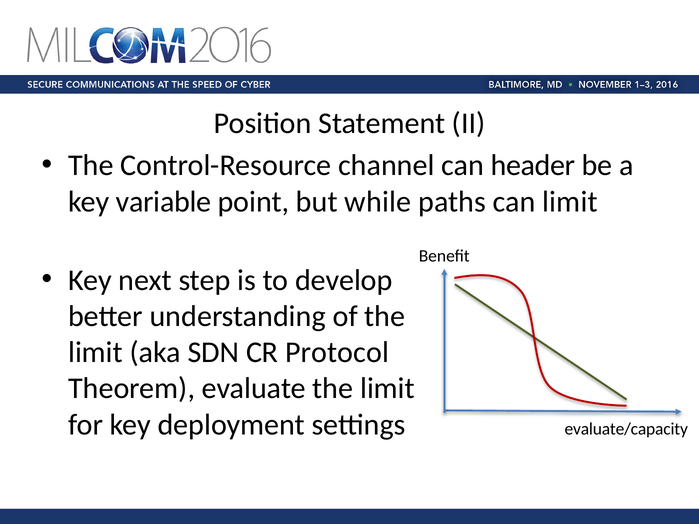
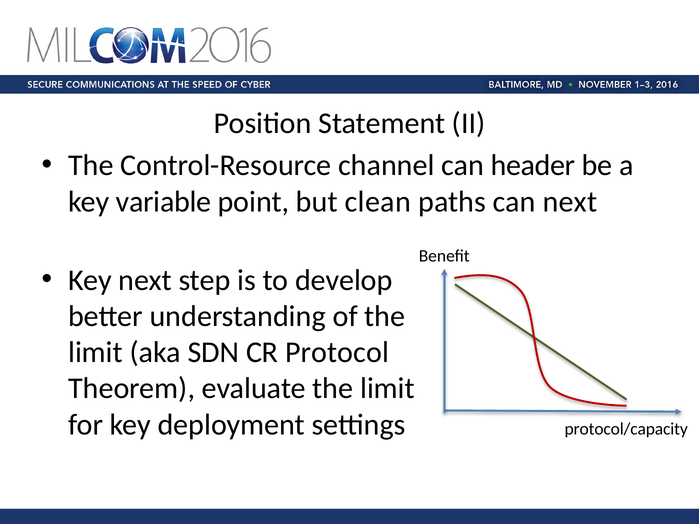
while: while -> clean
can limit: limit -> next
evaluate/capacity: evaluate/capacity -> protocol/capacity
